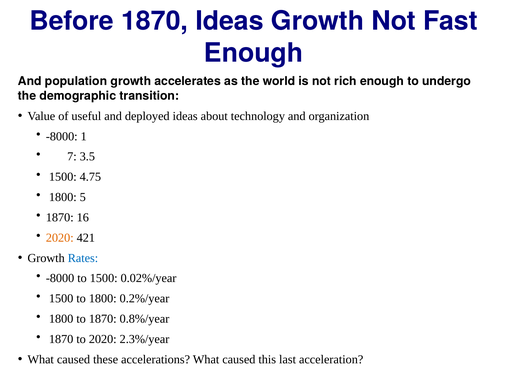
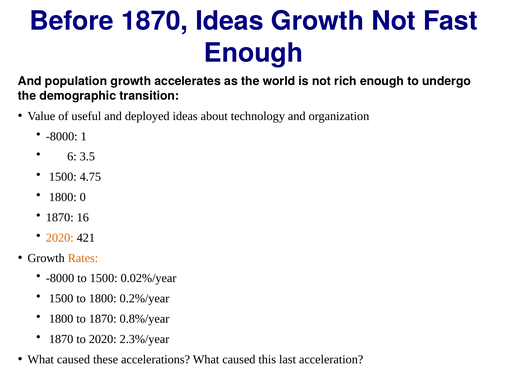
7: 7 -> 6
5: 5 -> 0
Rates colour: blue -> orange
